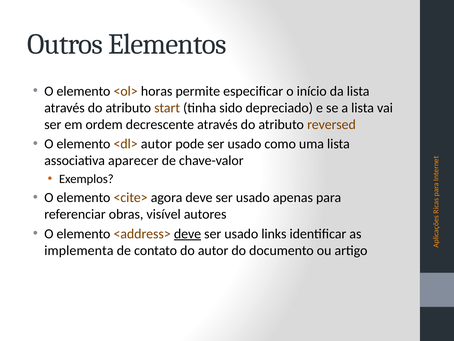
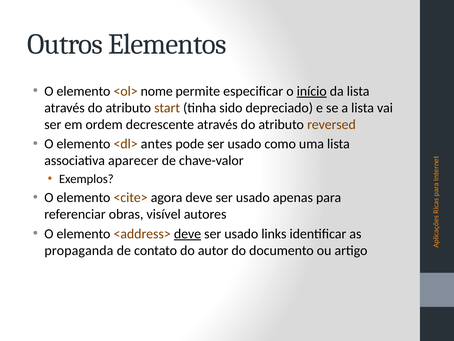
horas: horas -> nome
início underline: none -> present
<dl> autor: autor -> antes
implementa: implementa -> propaganda
